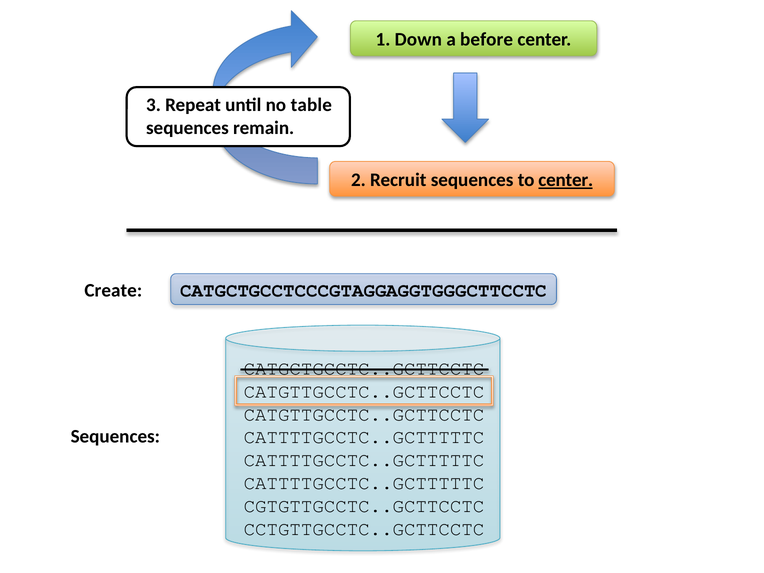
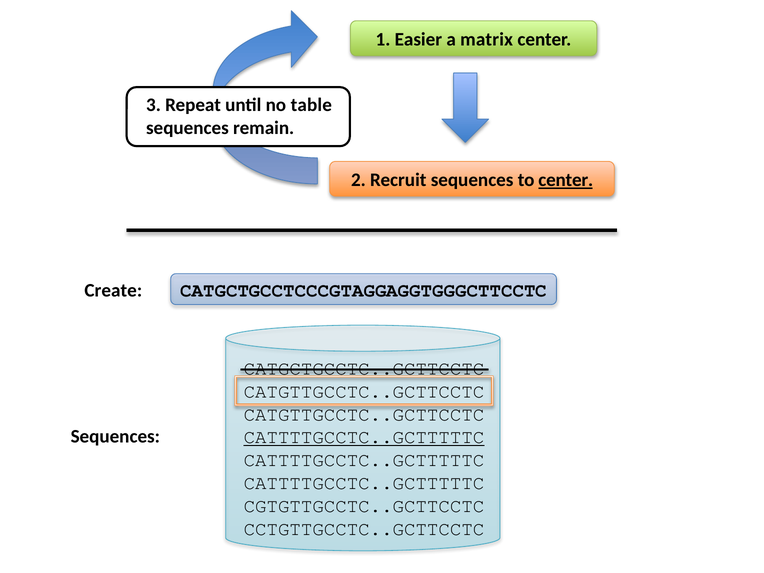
Down: Down -> Easier
before: before -> matrix
CATTTTGCCTC..GCTTTTTC at (364, 437) underline: none -> present
